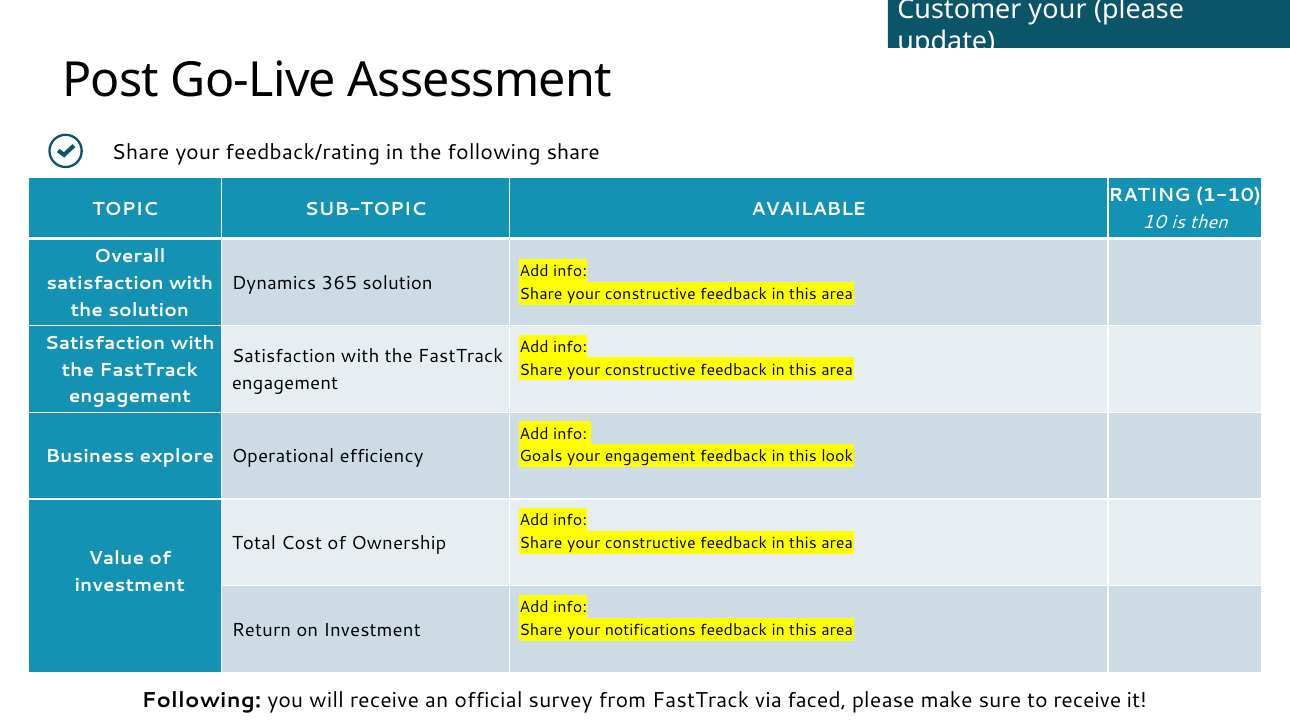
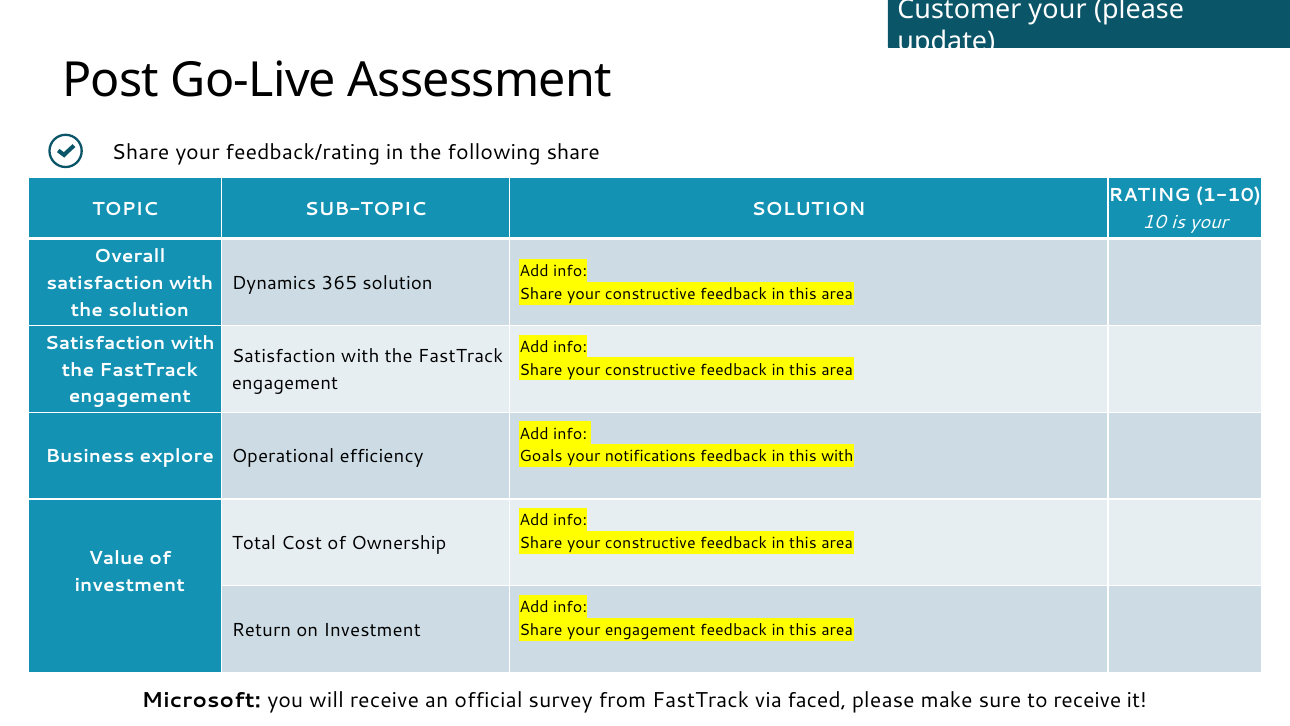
SUB-TOPIC AVAILABLE: AVAILABLE -> SOLUTION
is then: then -> your
your engagement: engagement -> notifications
this look: look -> with
your notifications: notifications -> engagement
Following at (201, 701): Following -> Microsoft
